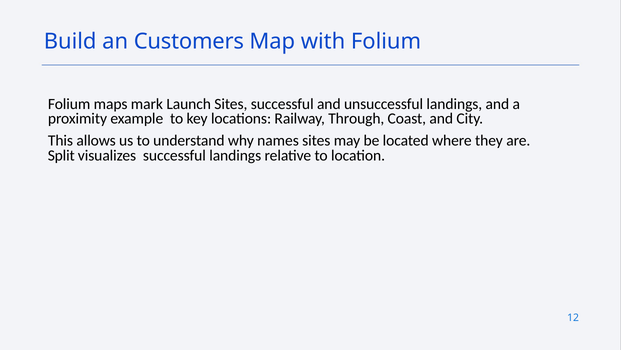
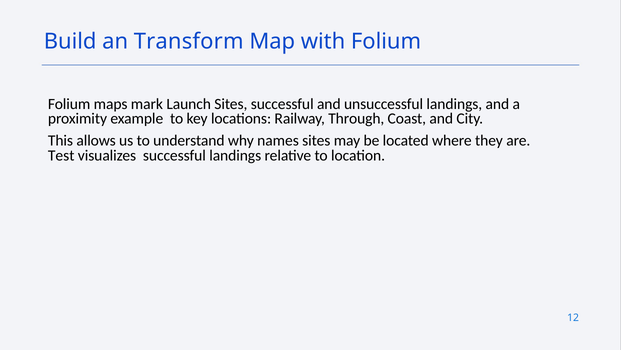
Customers: Customers -> Transform
Split: Split -> Test
